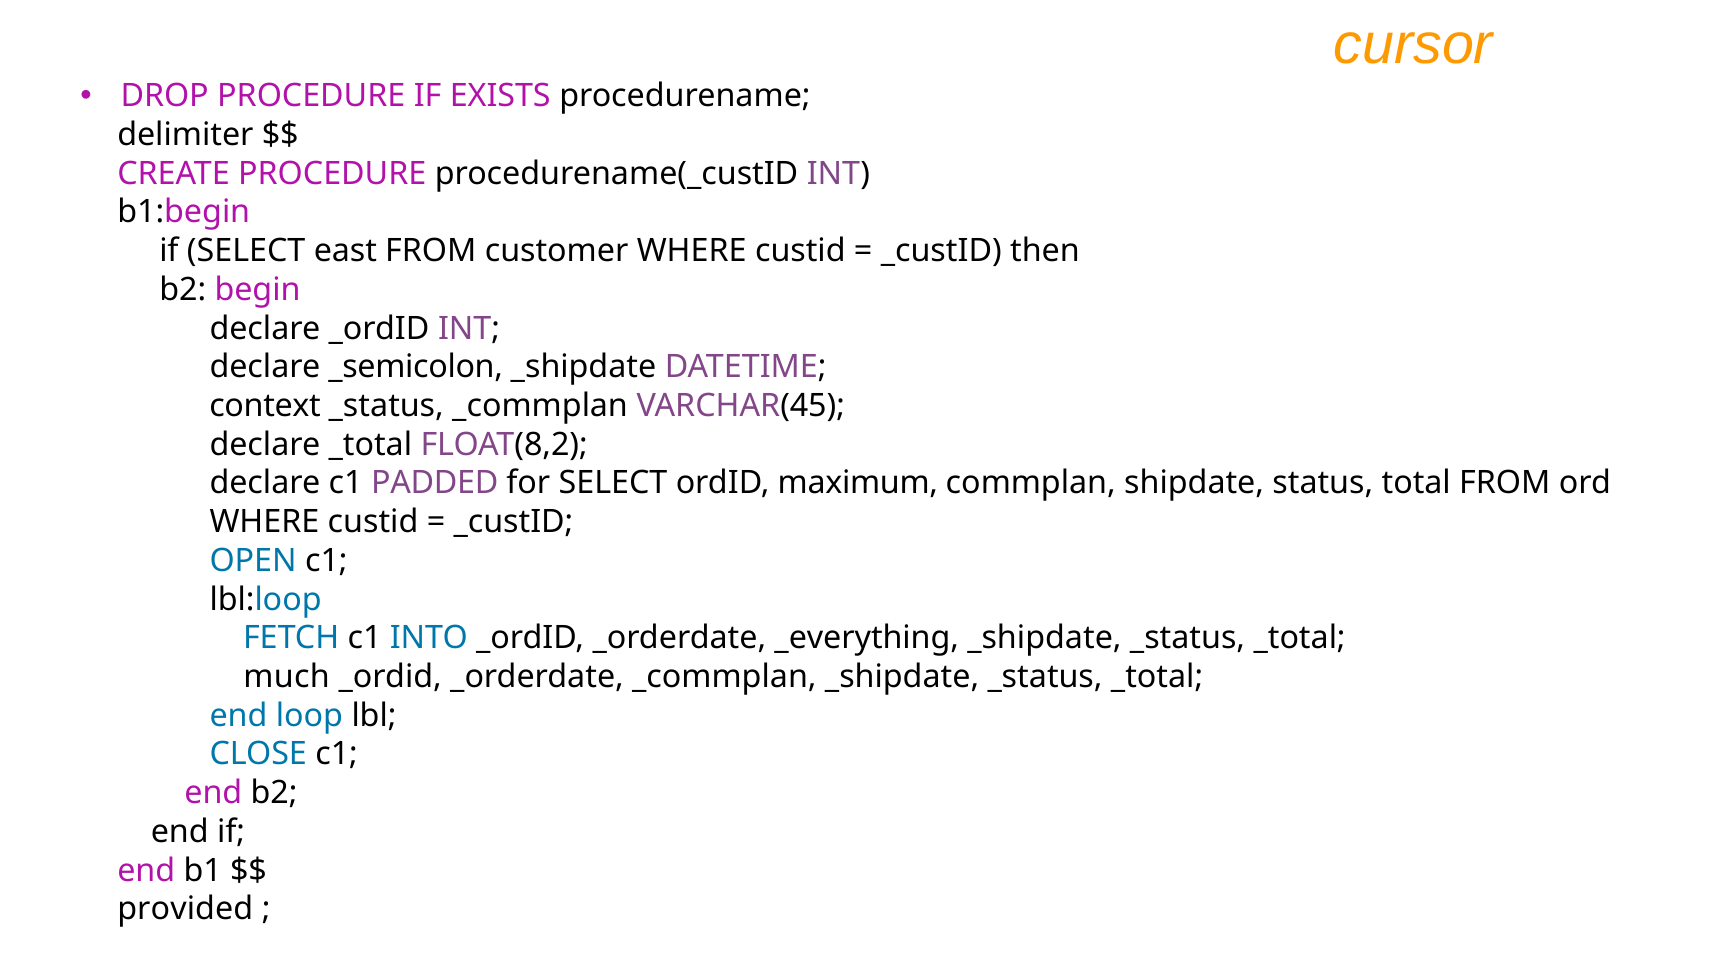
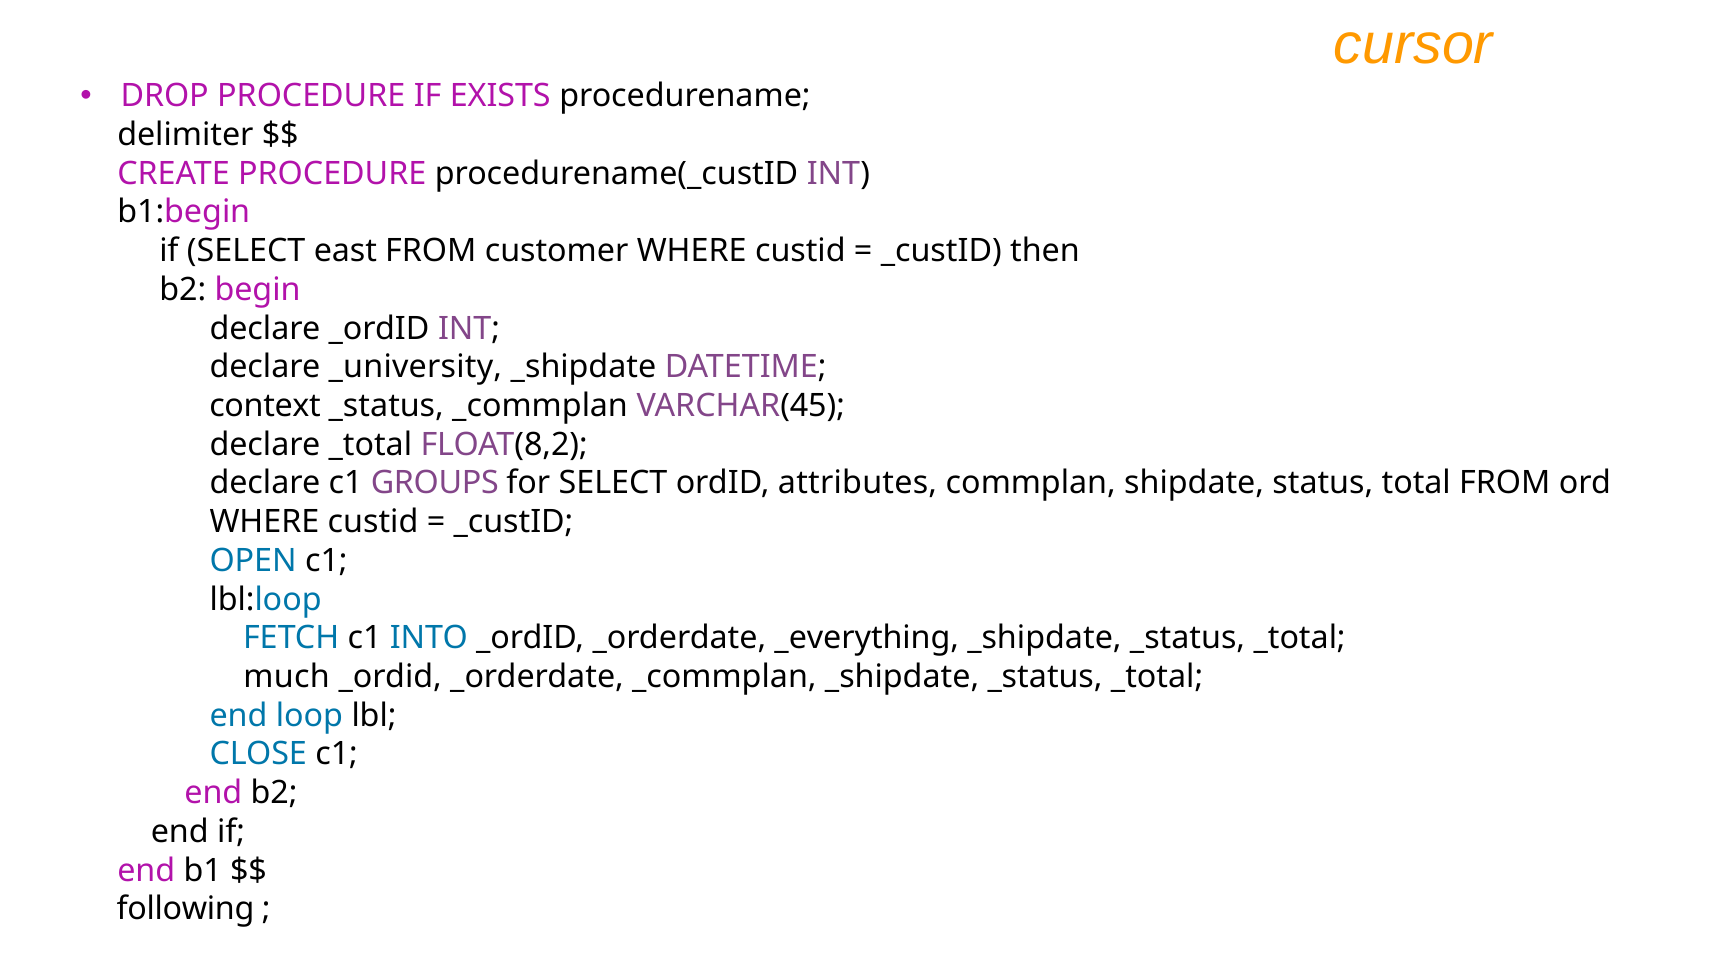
_semicolon: _semicolon -> _university
PADDED: PADDED -> GROUPS
maximum: maximum -> attributes
provided: provided -> following
